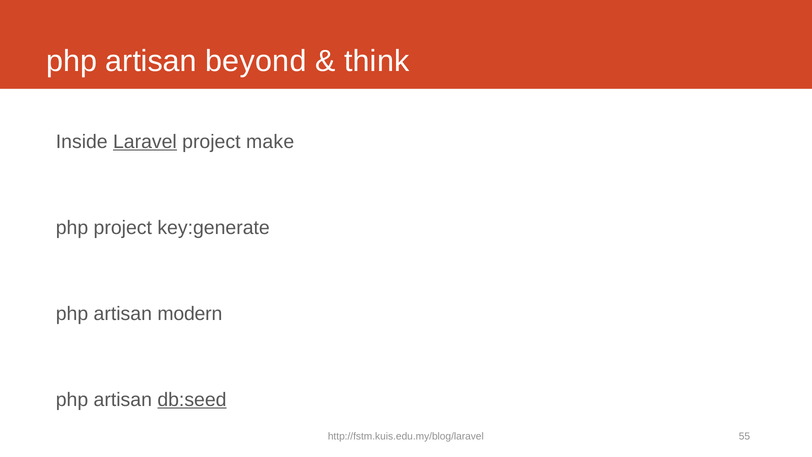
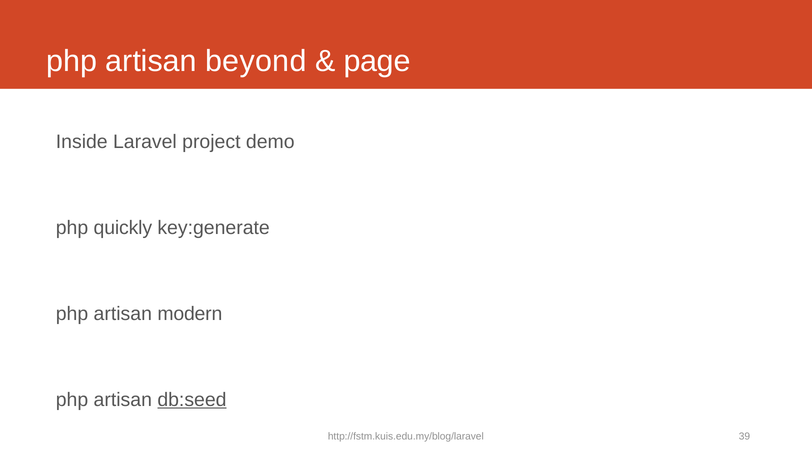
think: think -> page
Laravel underline: present -> none
make: make -> demo
php project: project -> quickly
55: 55 -> 39
